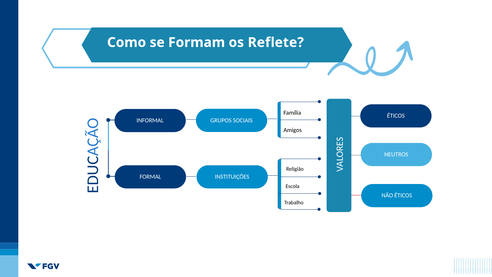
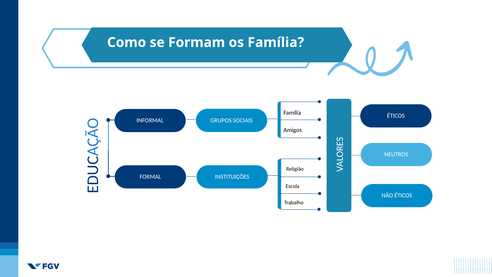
os Reflete: Reflete -> Família
